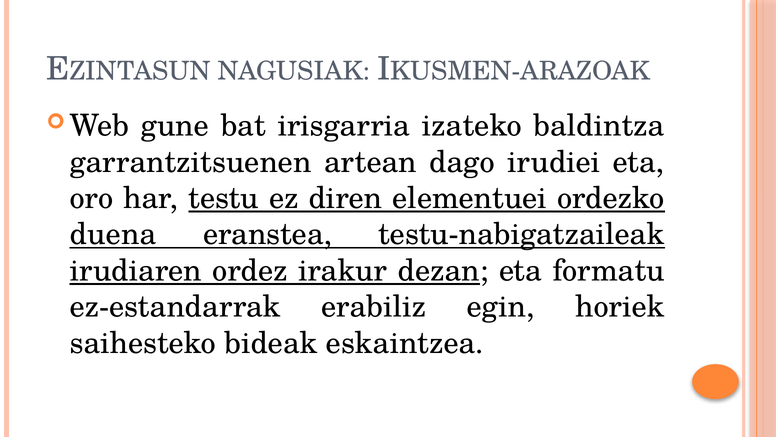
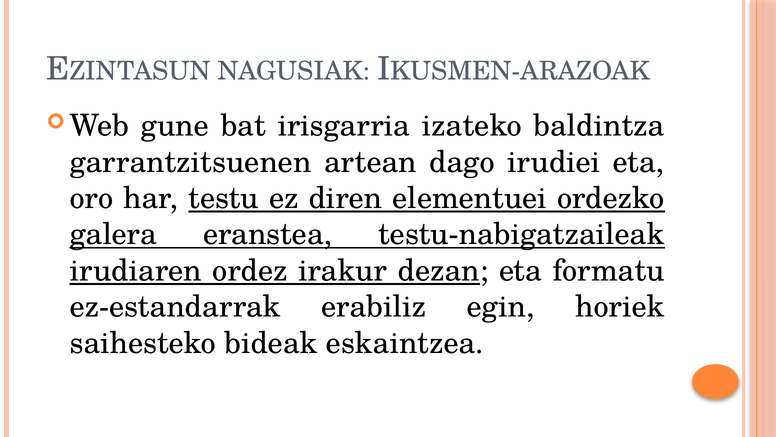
duena: duena -> galera
